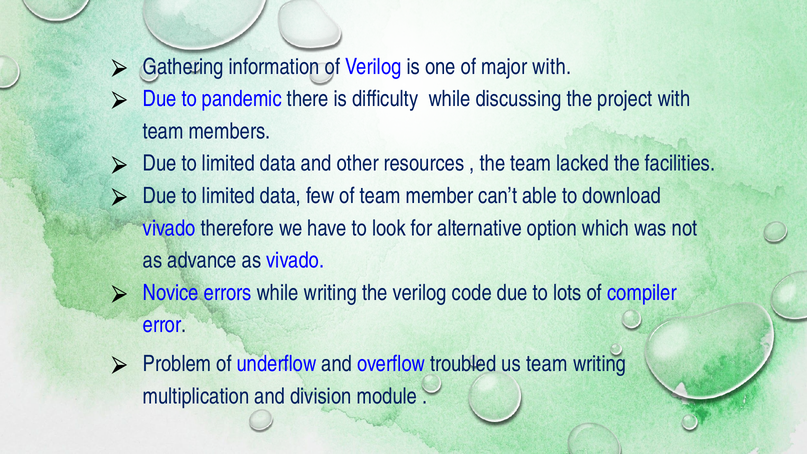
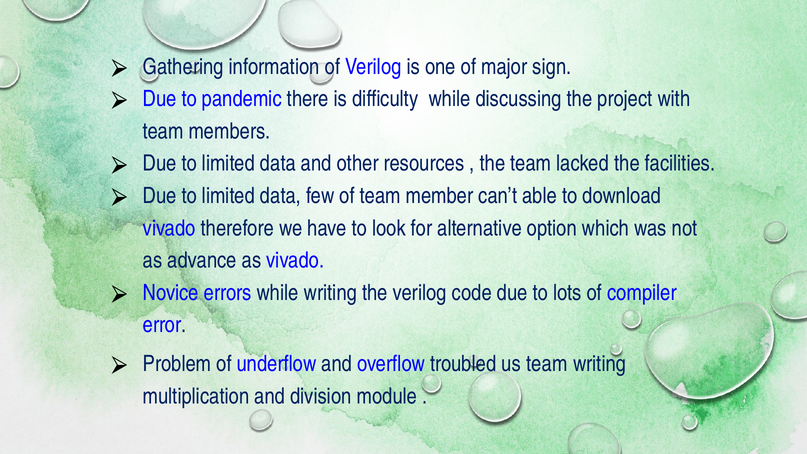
major with: with -> sign
